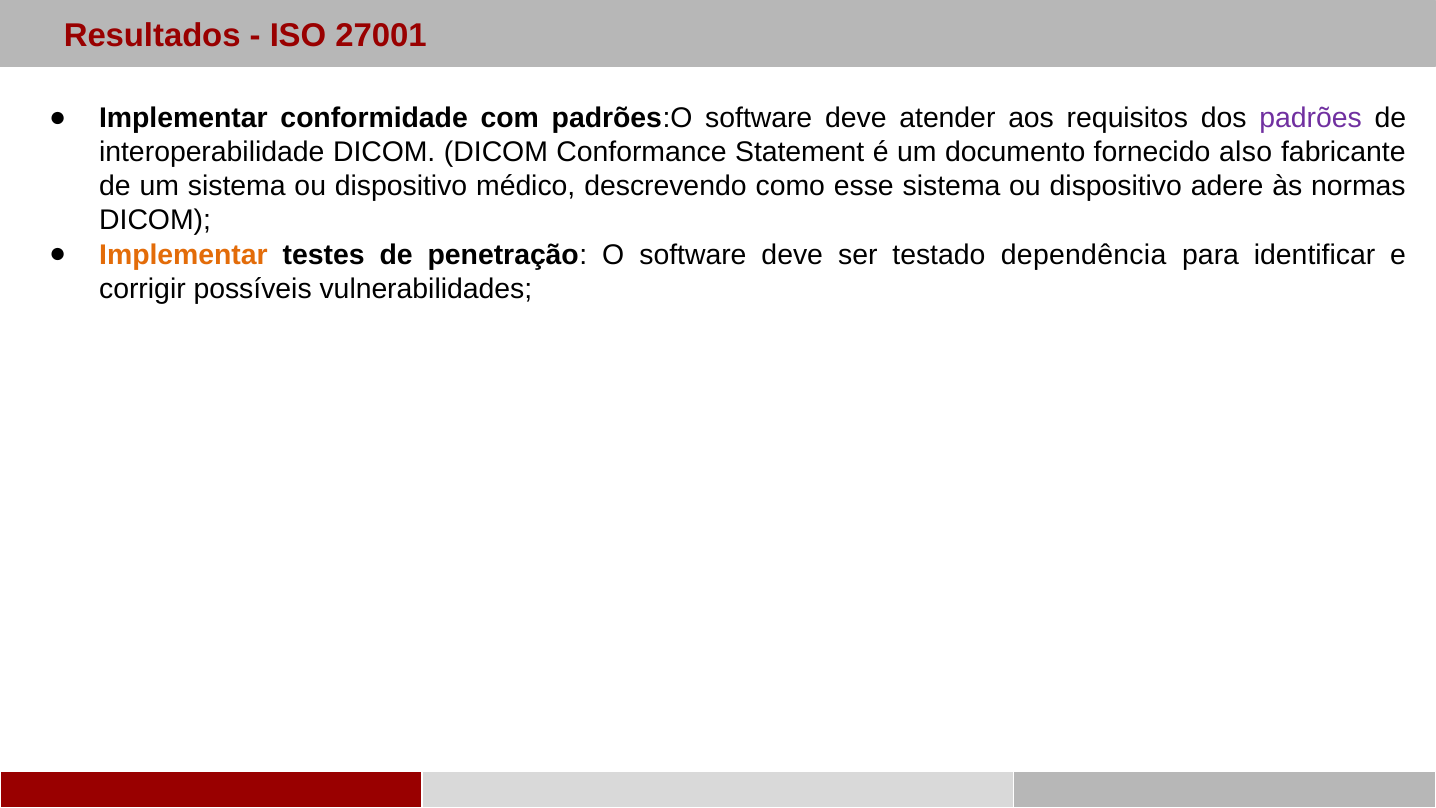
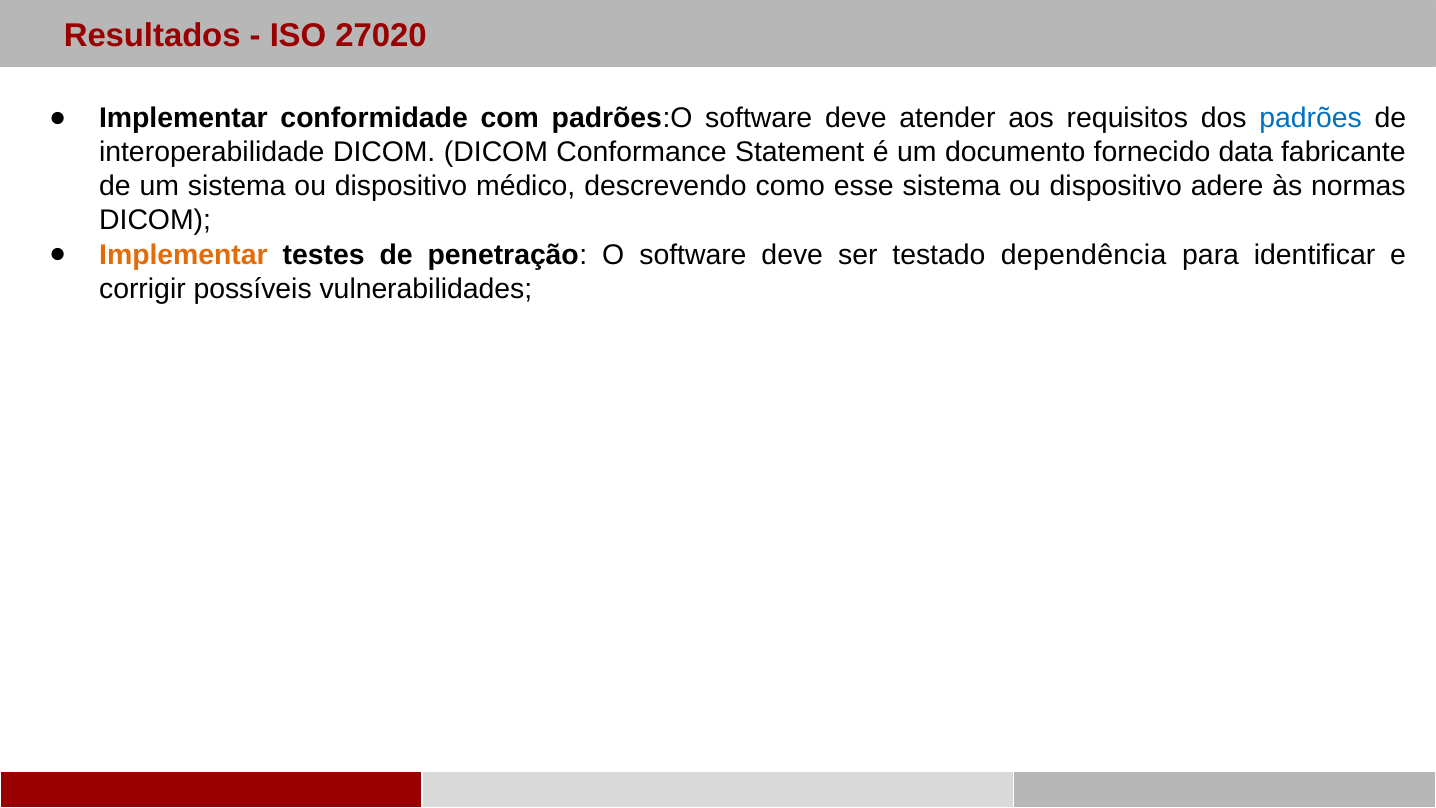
27001: 27001 -> 27020
padrões colour: purple -> blue
also: also -> data
